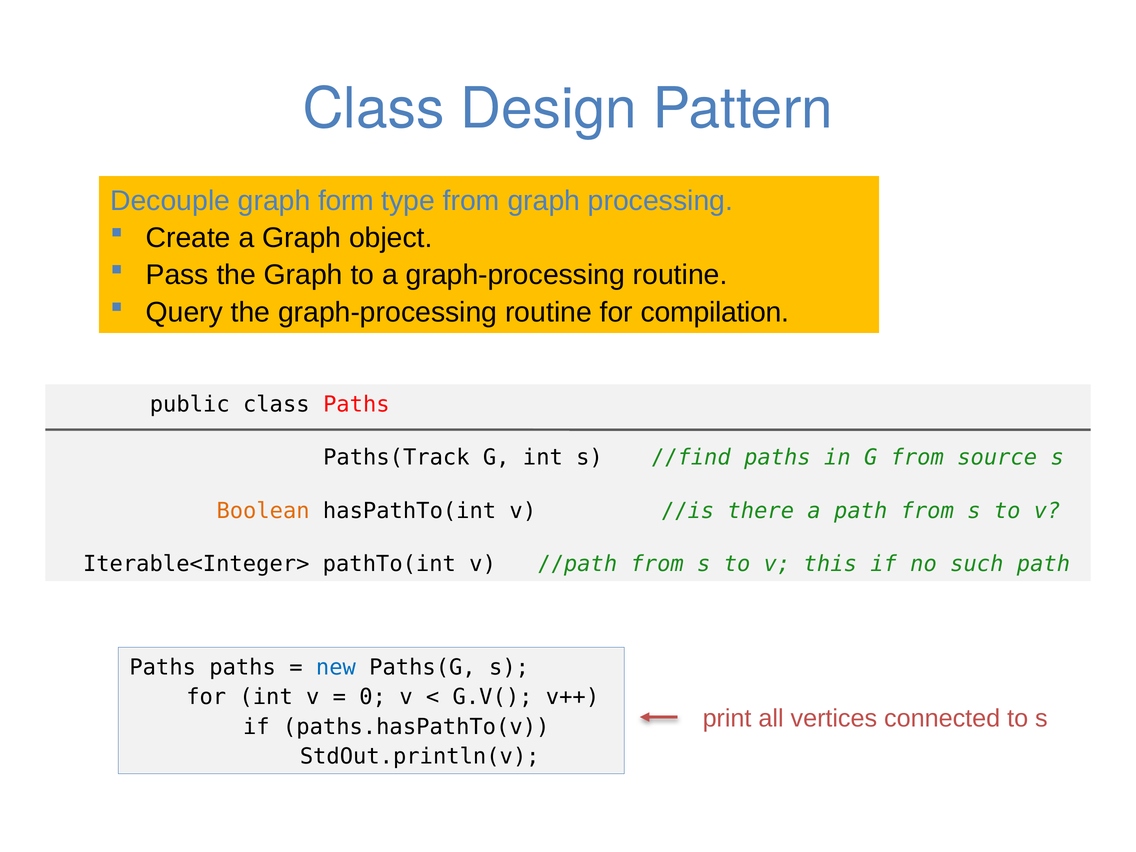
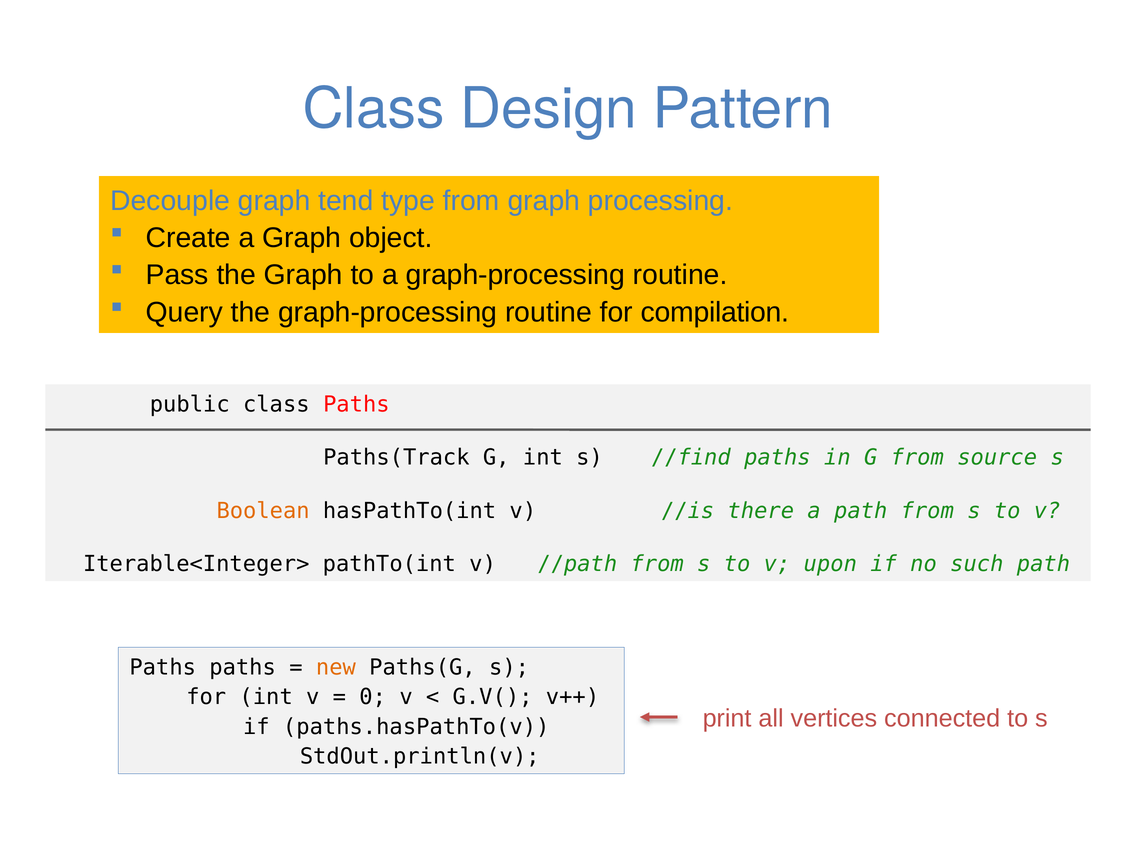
form: form -> tend
this: this -> upon
new colour: blue -> orange
